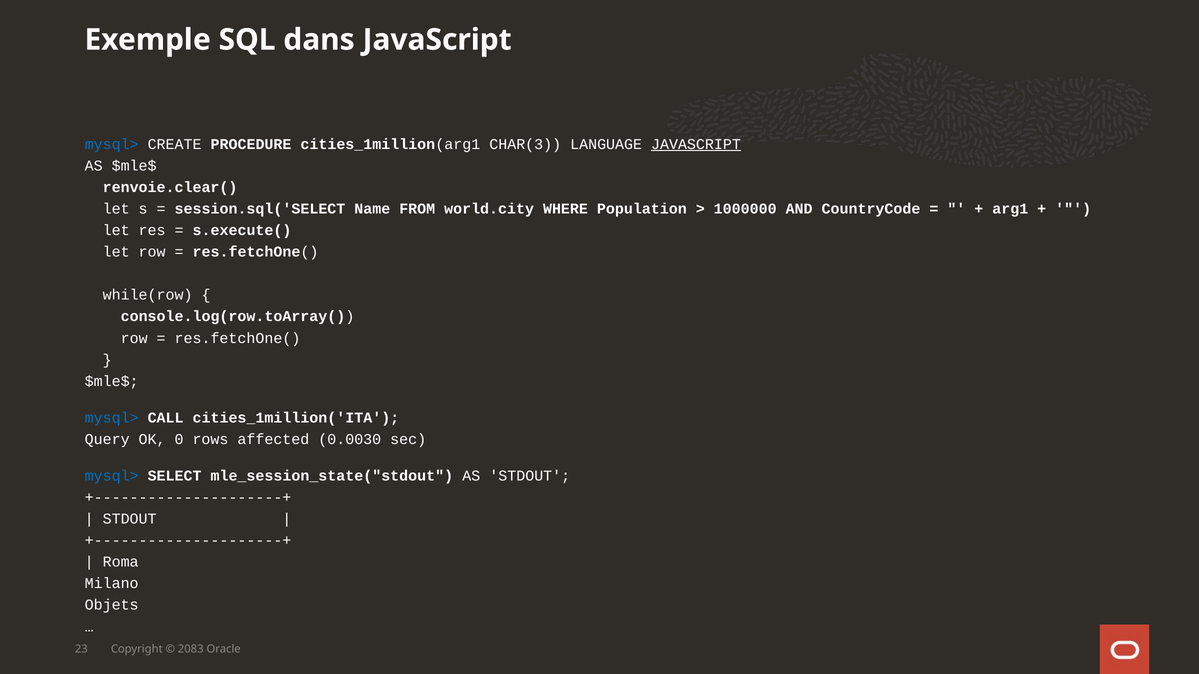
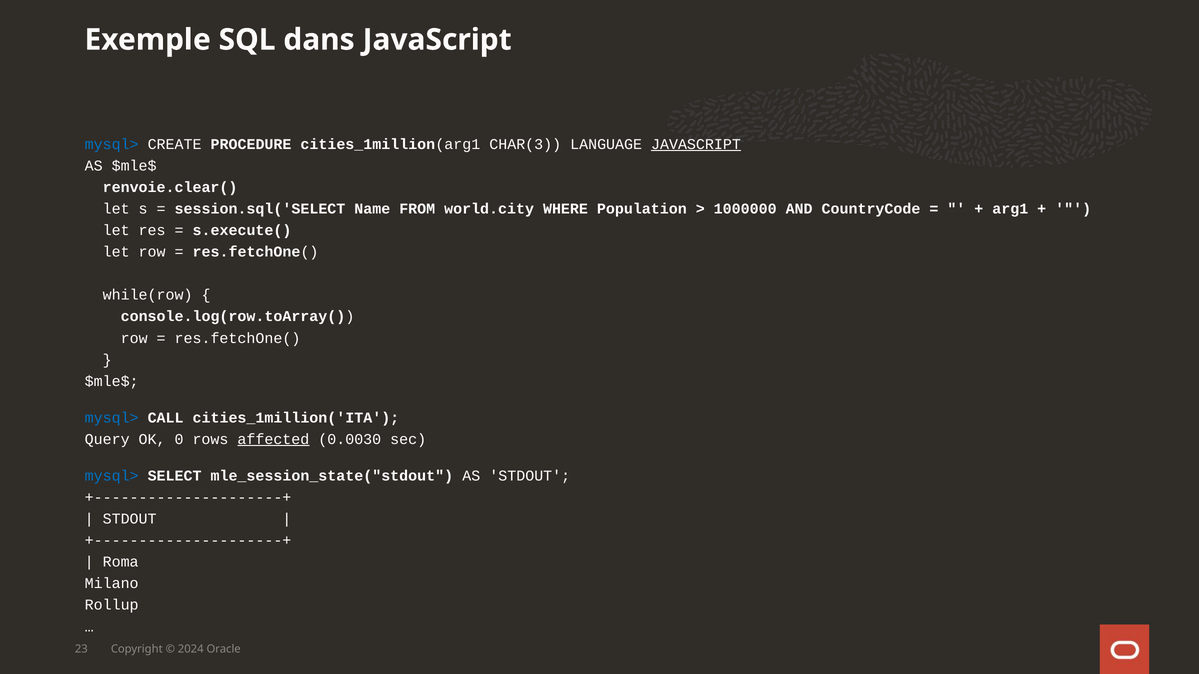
affected underline: none -> present
Objets: Objets -> Rollup
2083: 2083 -> 2024
